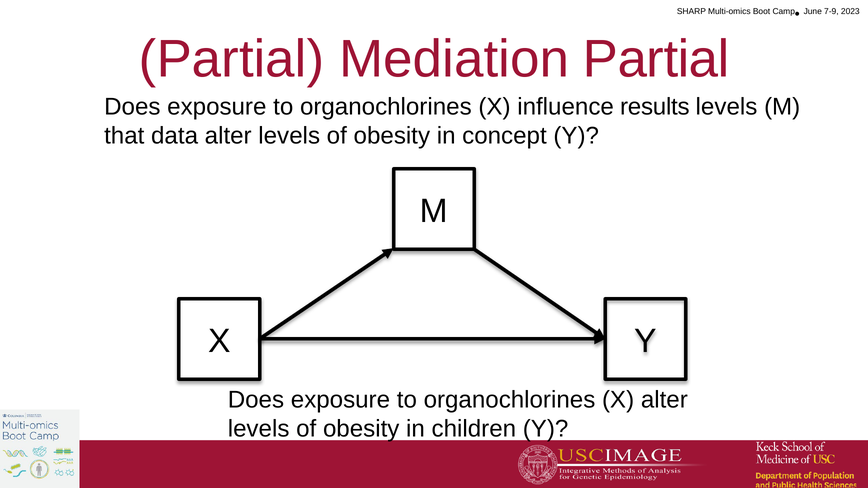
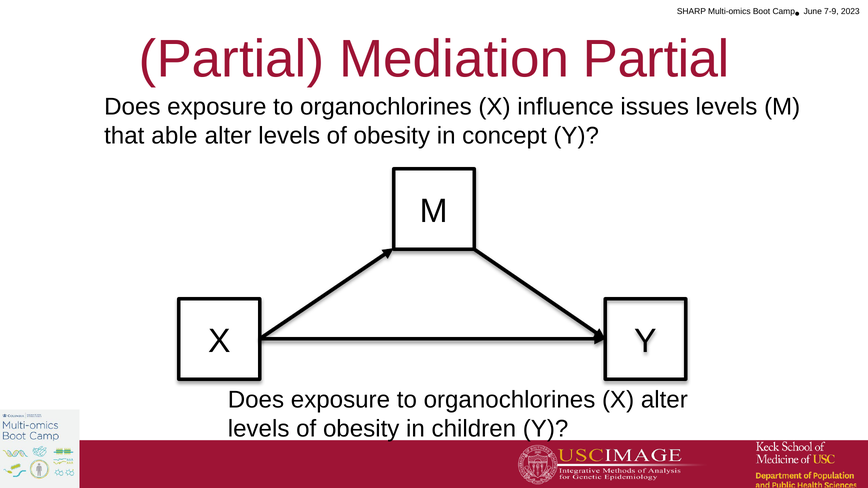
results: results -> issues
data: data -> able
